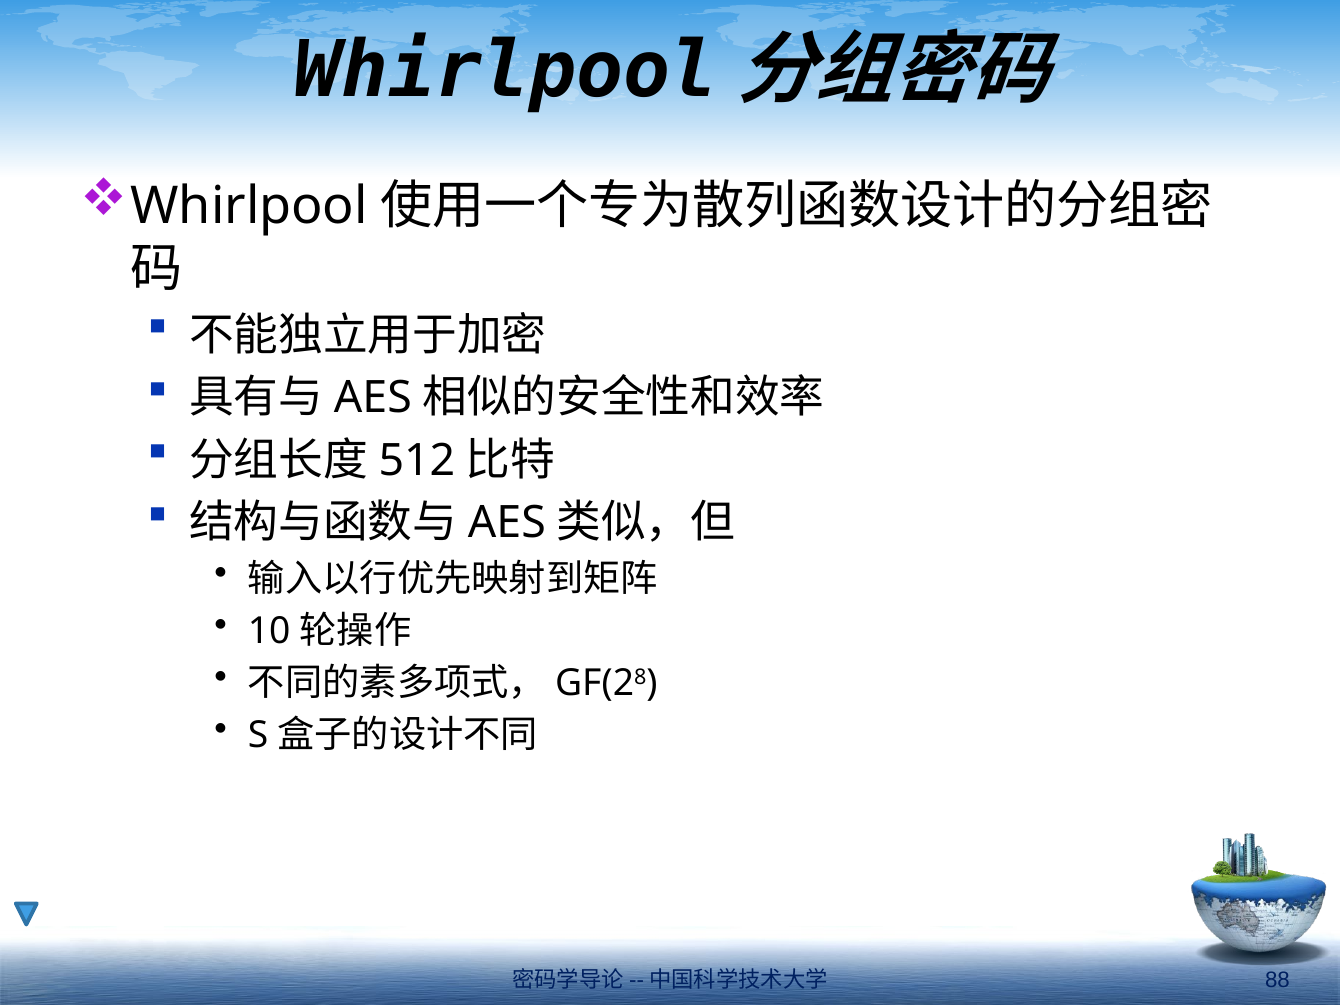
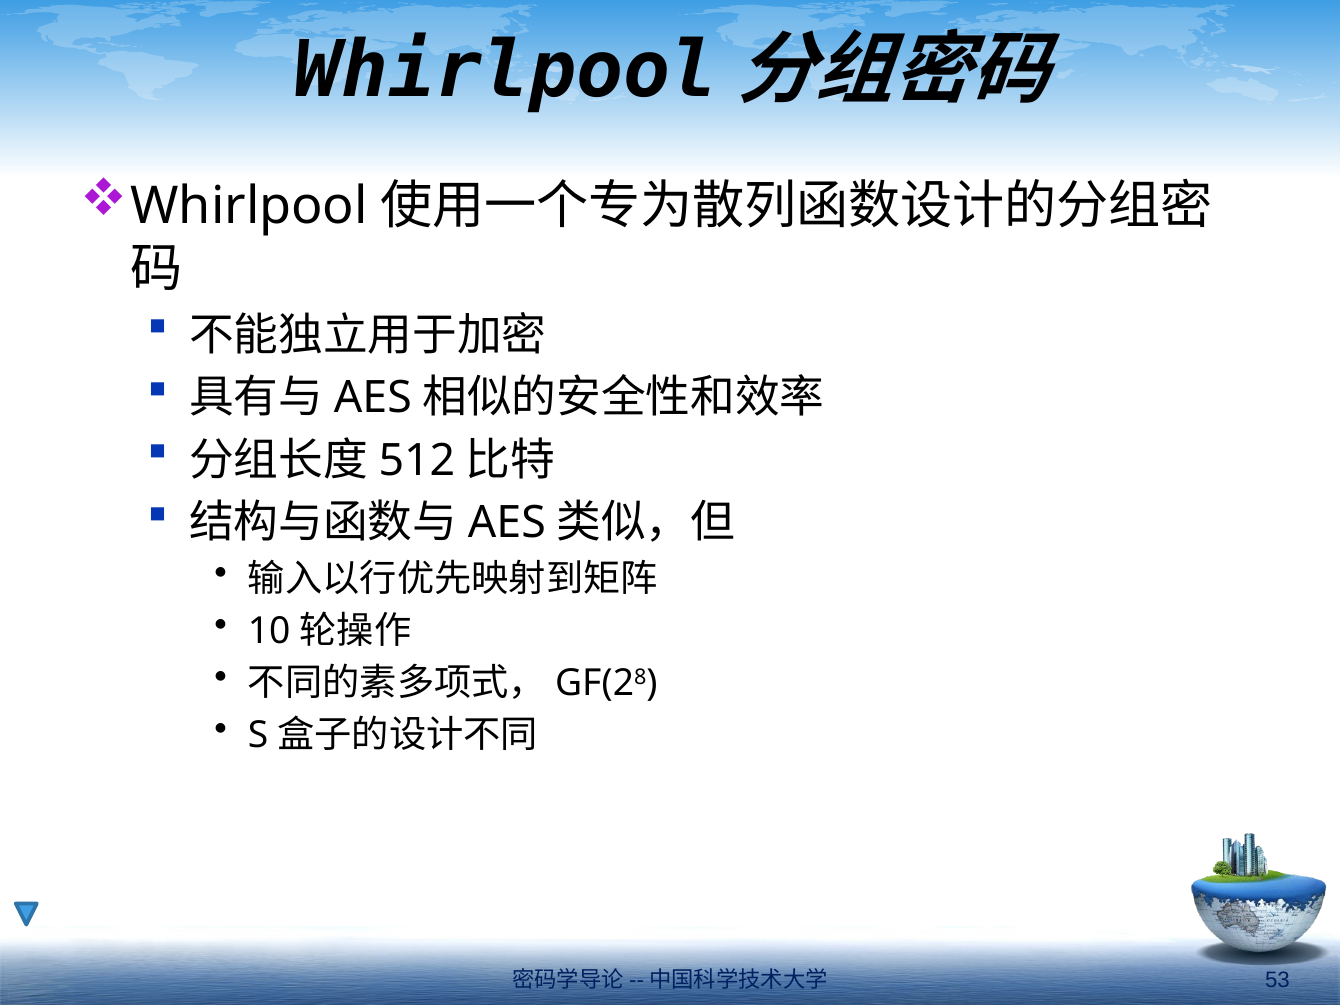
88: 88 -> 53
